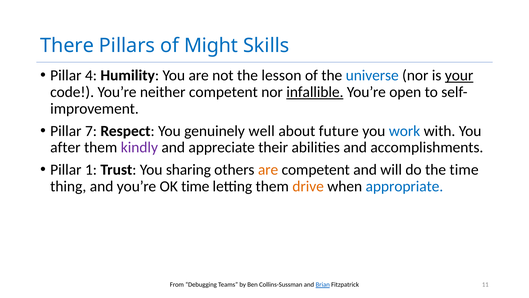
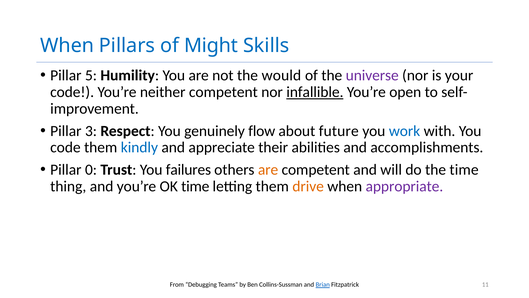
There at (67, 45): There -> When
4: 4 -> 5
lesson: lesson -> would
universe colour: blue -> purple
your underline: present -> none
7: 7 -> 3
well: well -> flow
after at (65, 147): after -> code
kindly colour: purple -> blue
1: 1 -> 0
sharing: sharing -> failures
appropriate colour: blue -> purple
